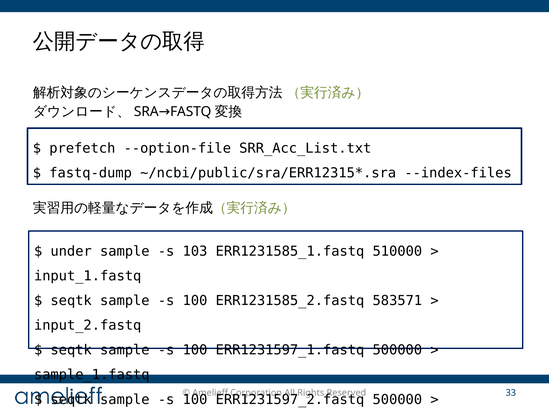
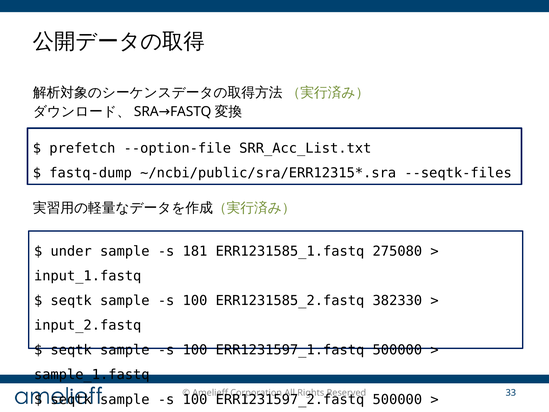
--index-files: --index-files -> --seqtk-files
103: 103 -> 181
510000: 510000 -> 275080
583571: 583571 -> 382330
